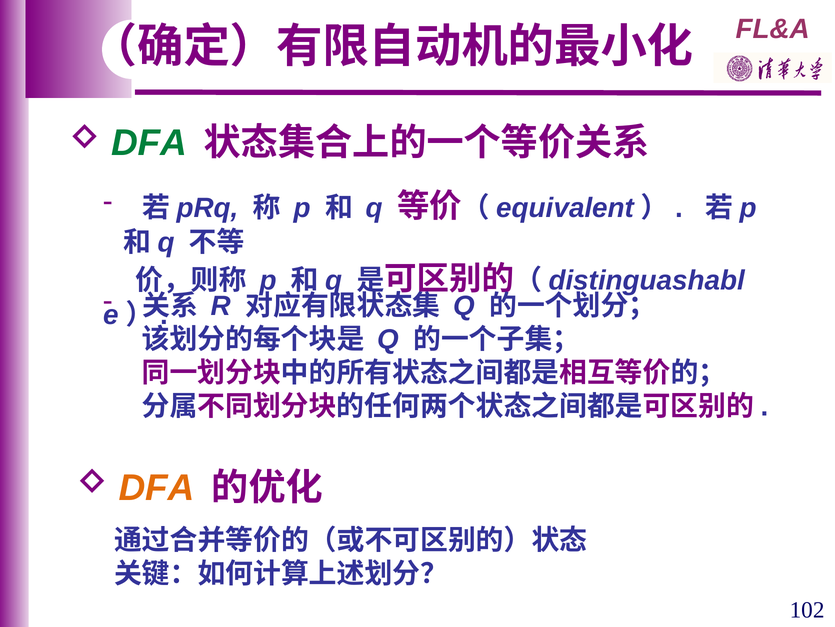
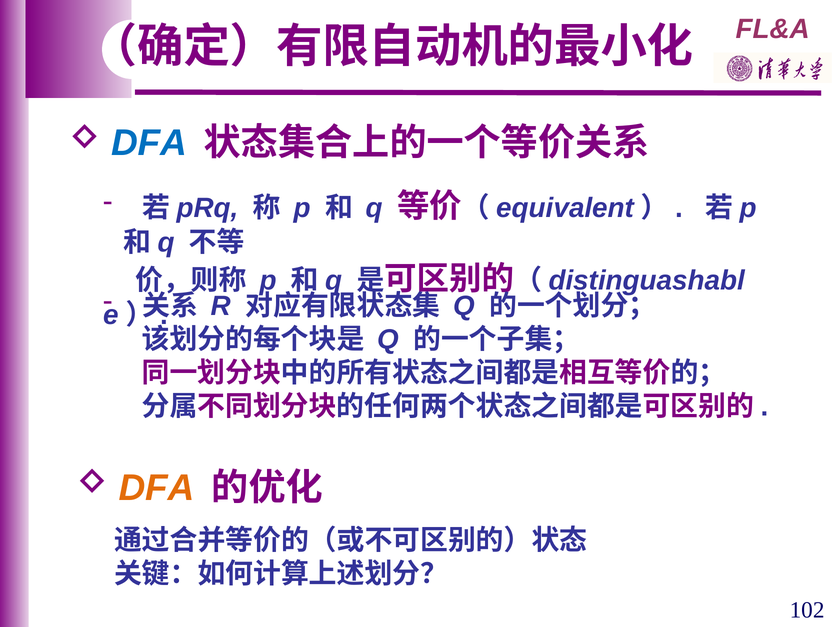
DFA at (149, 143) colour: green -> blue
